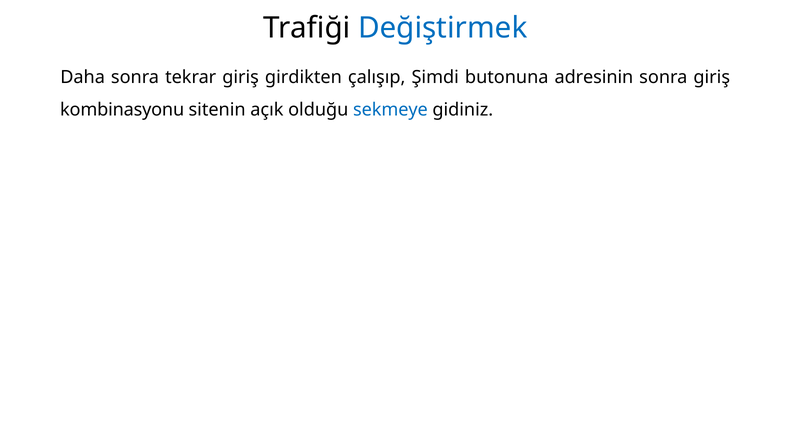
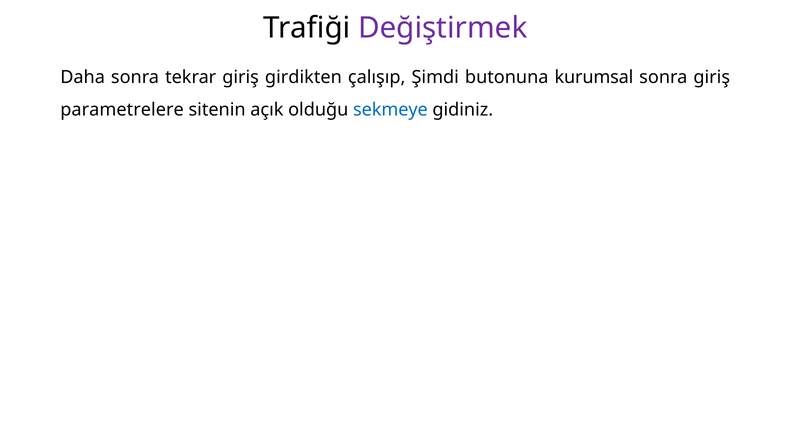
Değiştirmek colour: blue -> purple
adresinin: adresinin -> kurumsal
kombinasyonu: kombinasyonu -> parametrelere
